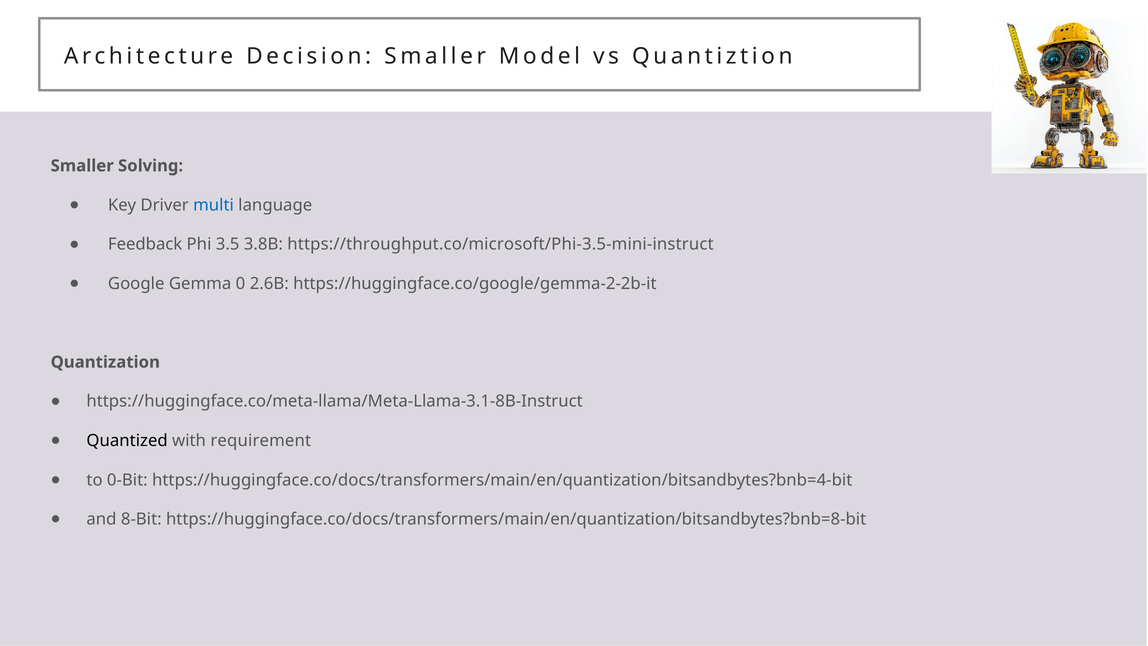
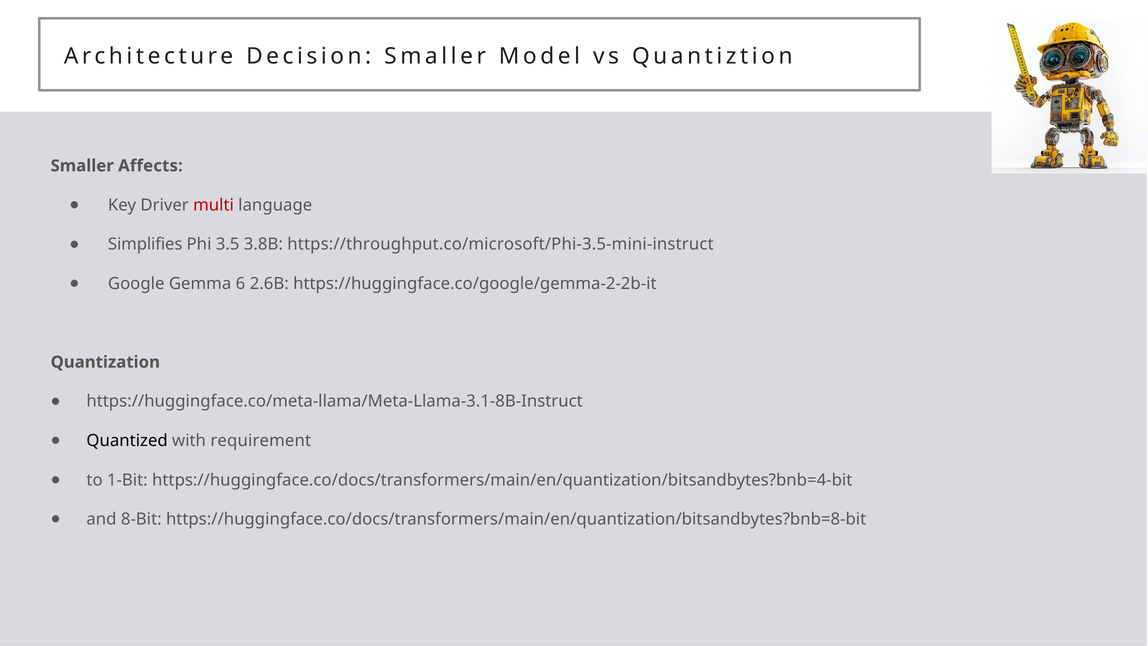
Solving: Solving -> Affects
multi colour: blue -> red
Feedback: Feedback -> Simplifies
0: 0 -> 6
0-Bit: 0-Bit -> 1-Bit
